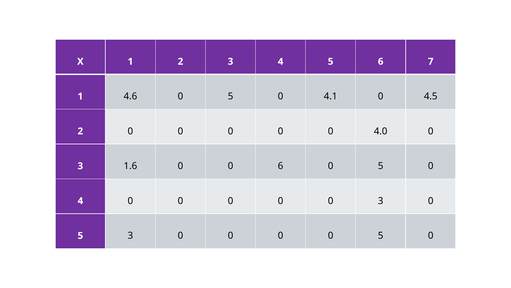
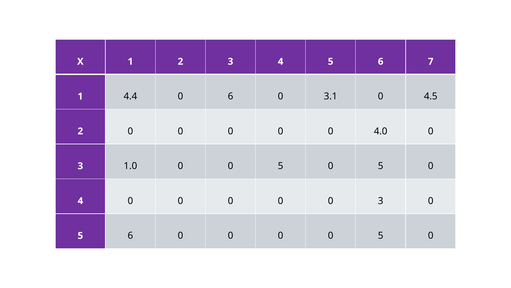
4.6: 4.6 -> 4.4
5 at (231, 96): 5 -> 6
4.1: 4.1 -> 3.1
1.6: 1.6 -> 1.0
6 at (281, 166): 6 -> 5
3 at (130, 235): 3 -> 6
